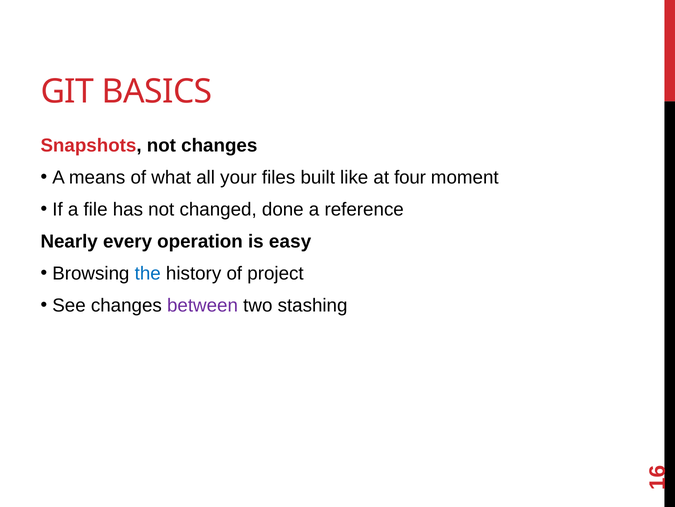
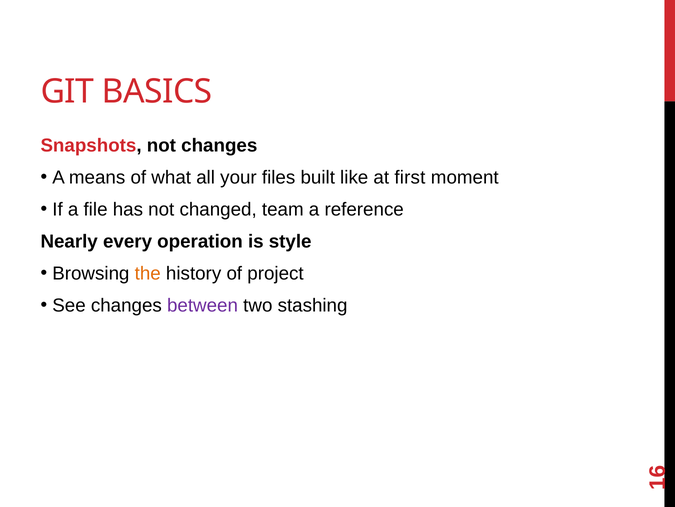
four: four -> first
done: done -> team
easy: easy -> style
the colour: blue -> orange
